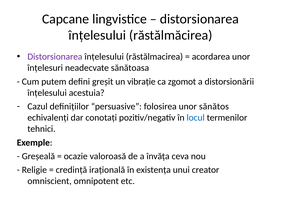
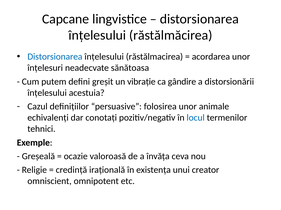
Distorsionarea at (55, 57) colour: purple -> blue
zgomot: zgomot -> gândire
sănătos: sănătos -> animale
